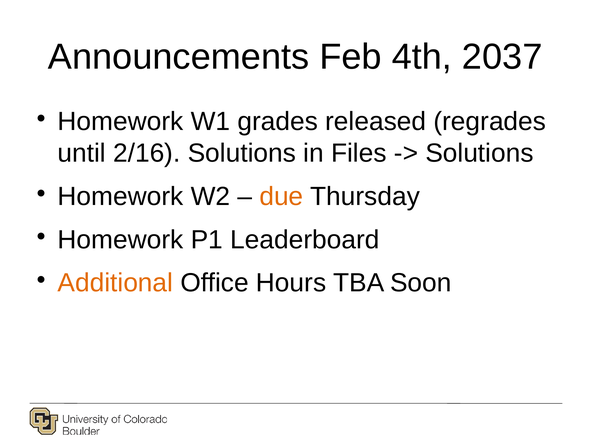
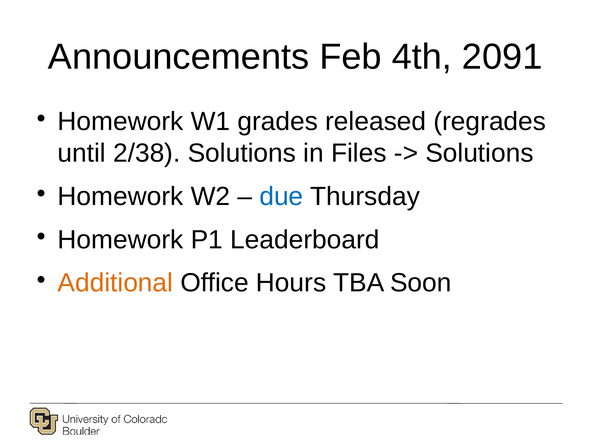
2037: 2037 -> 2091
2/16: 2/16 -> 2/38
due colour: orange -> blue
